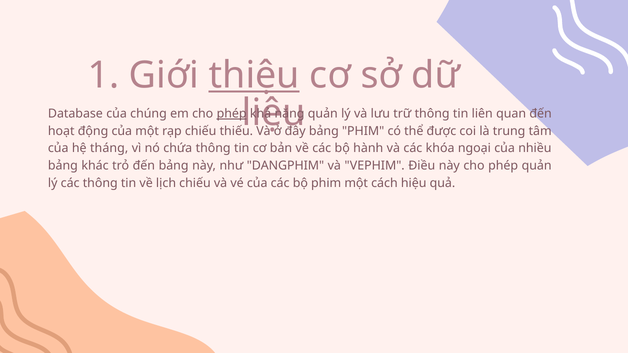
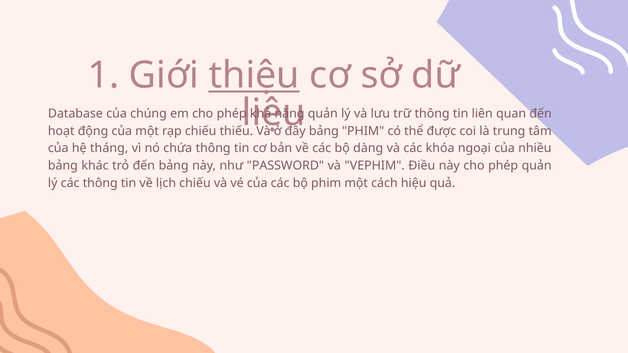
phép at (232, 114) underline: present -> none
hành: hành -> dàng
DANGPHIM: DANGPHIM -> PASSWORD
